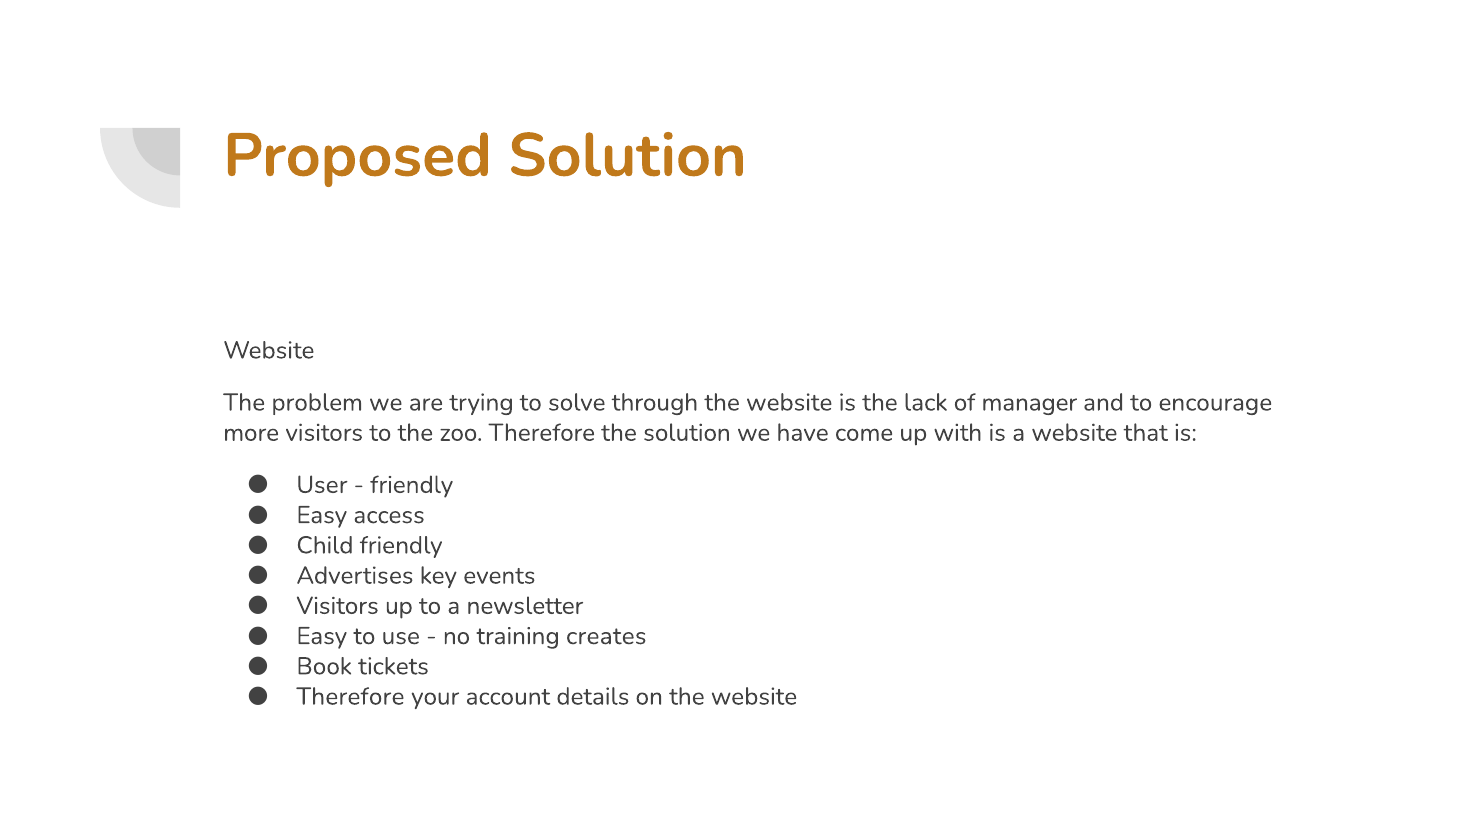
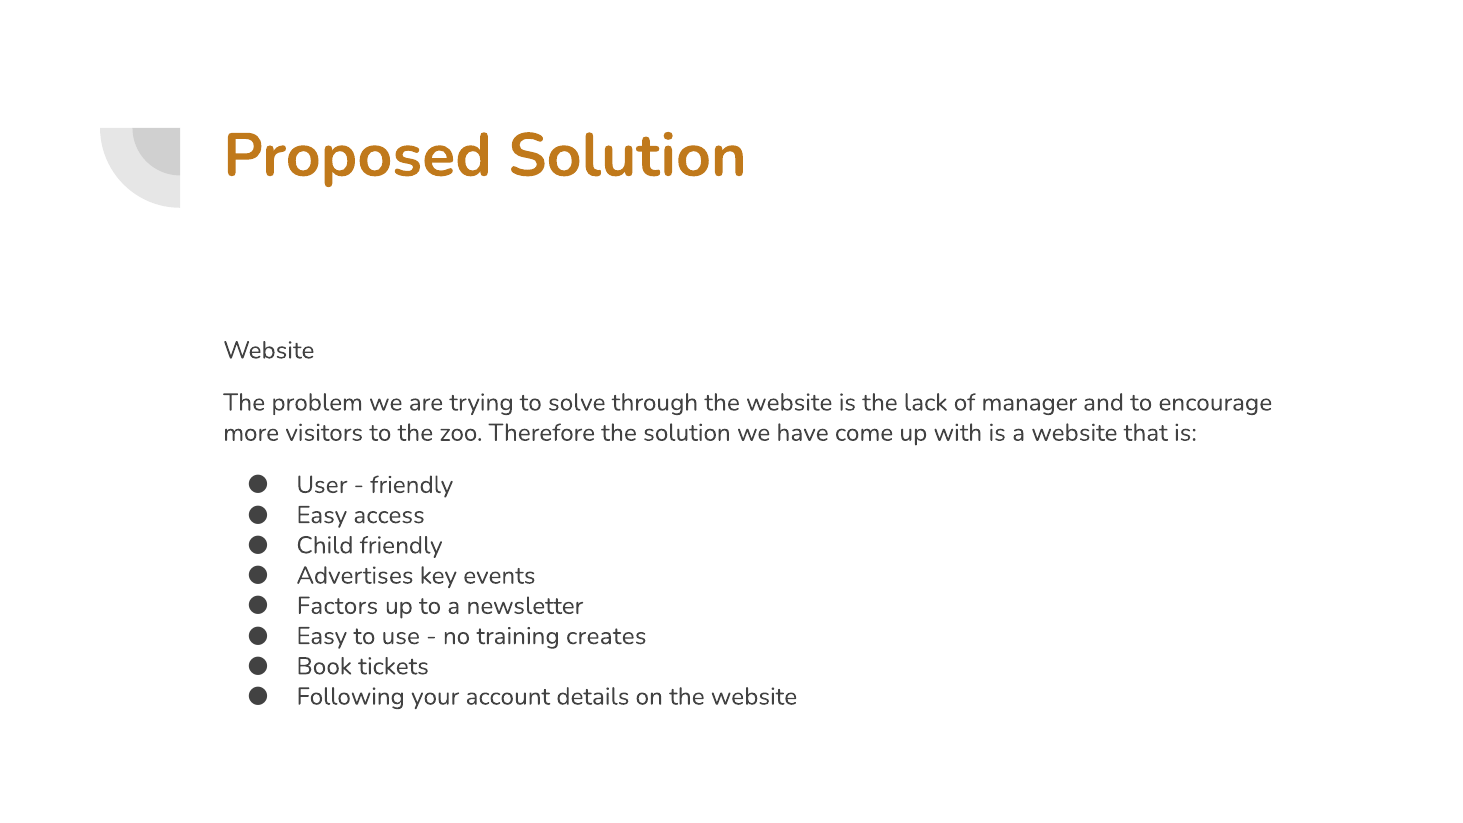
Visitors at (338, 606): Visitors -> Factors
Therefore at (350, 697): Therefore -> Following
